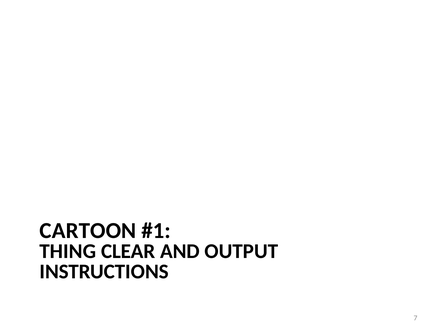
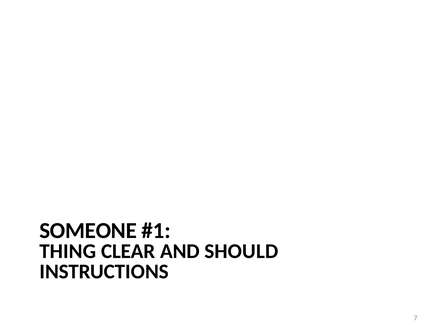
CARTOON: CARTOON -> SOMEONE
OUTPUT: OUTPUT -> SHOULD
